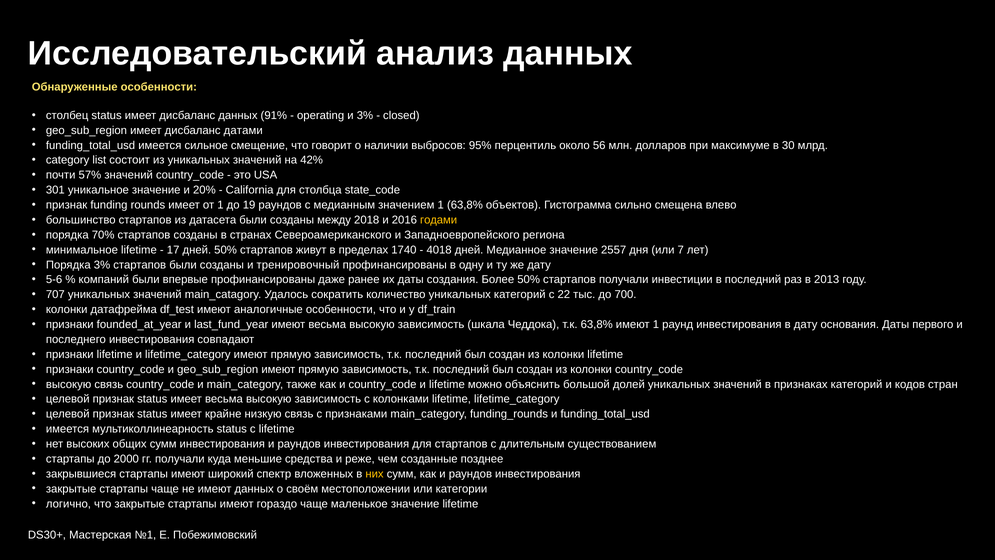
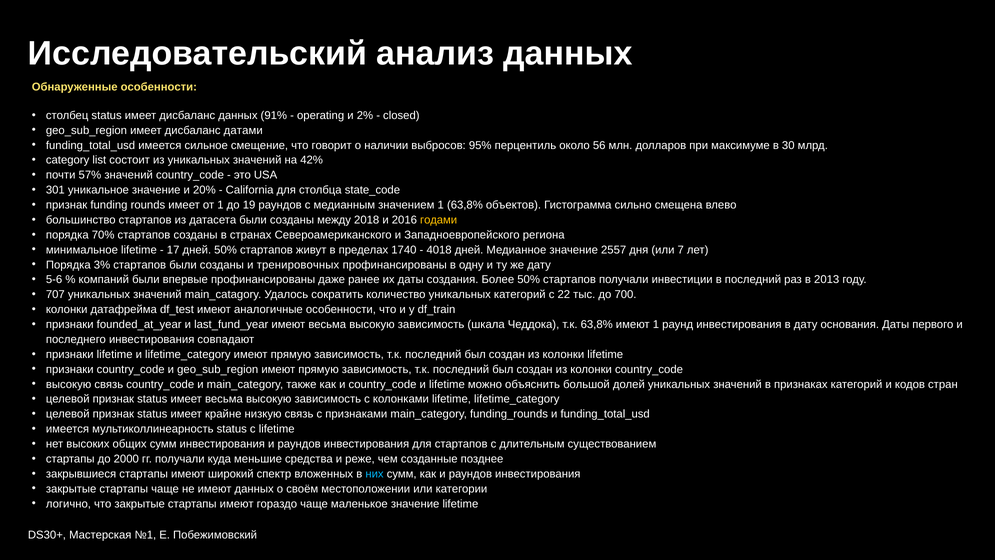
и 3%: 3% -> 2%
тренировочный: тренировочный -> тренировочных
них colour: yellow -> light blue
